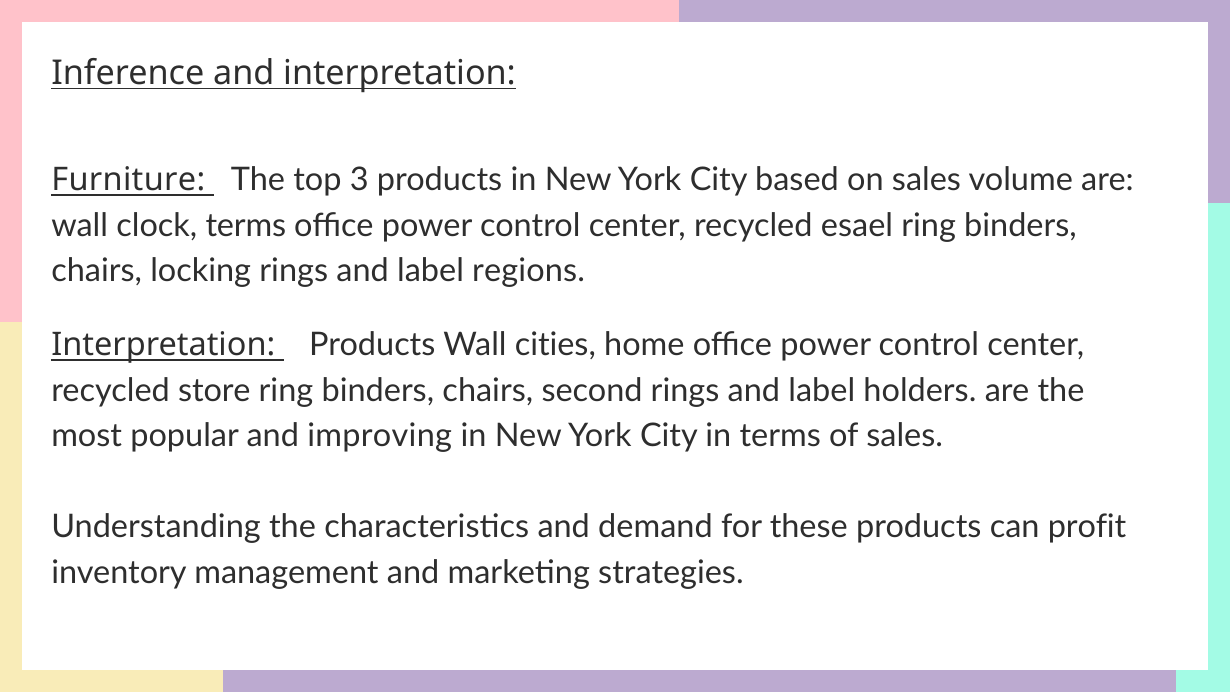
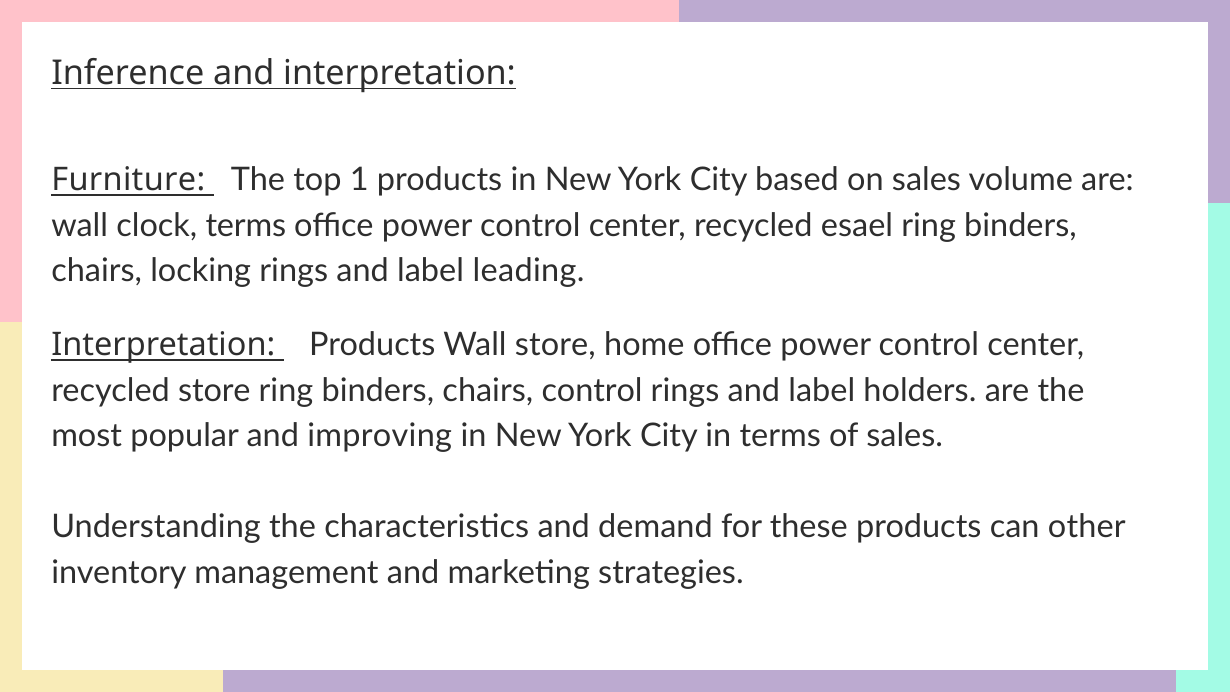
3: 3 -> 1
regions: regions -> leading
Wall cities: cities -> store
chairs second: second -> control
profit: profit -> other
